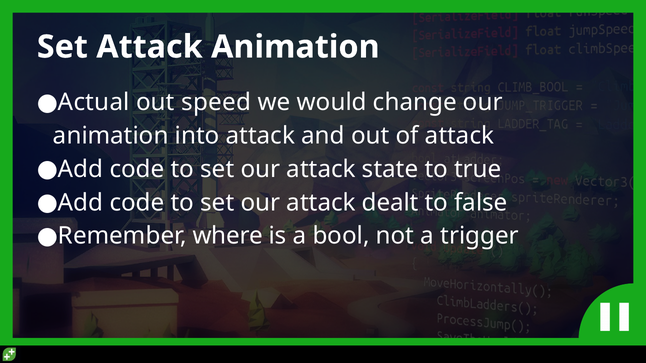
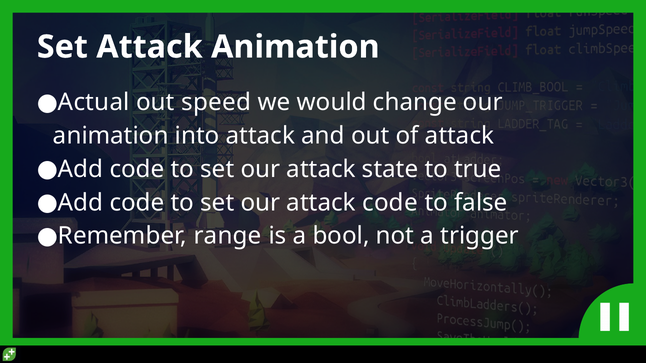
attack dealt: dealt -> code
where: where -> range
